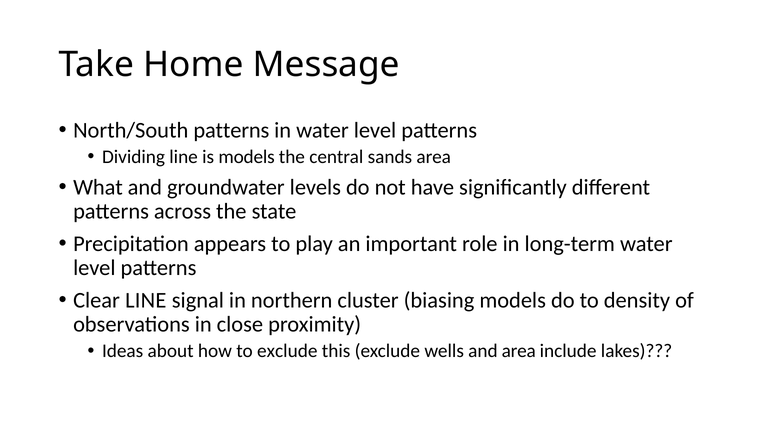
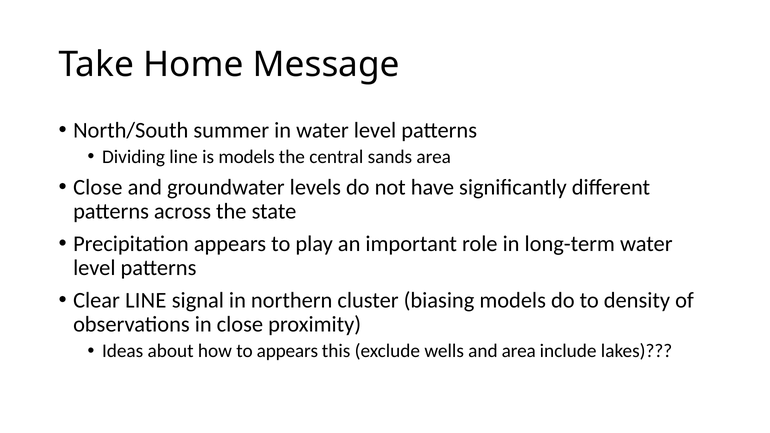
North/South patterns: patterns -> summer
What at (98, 187): What -> Close
to exclude: exclude -> appears
